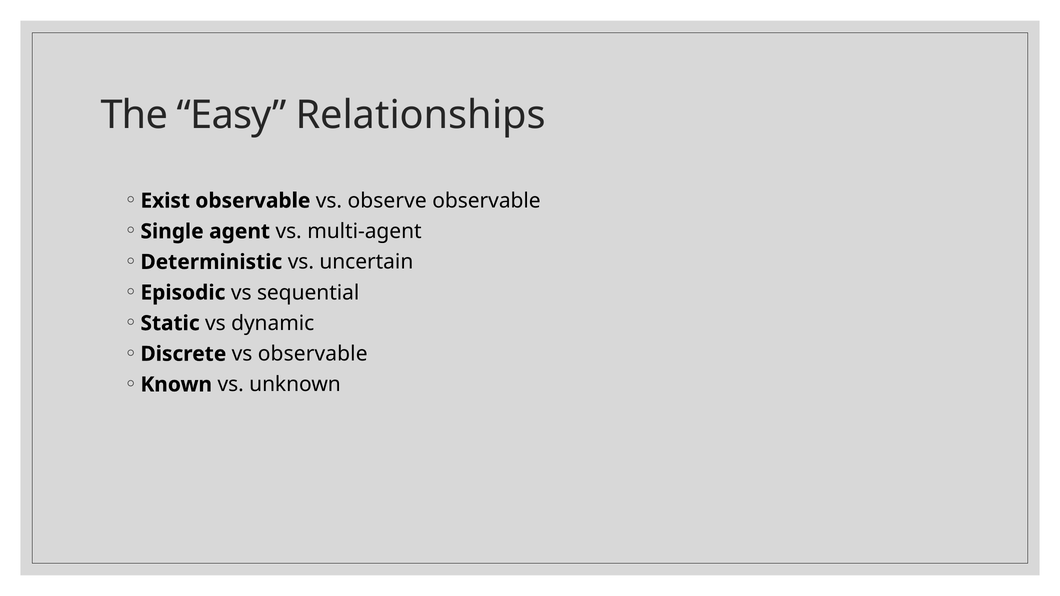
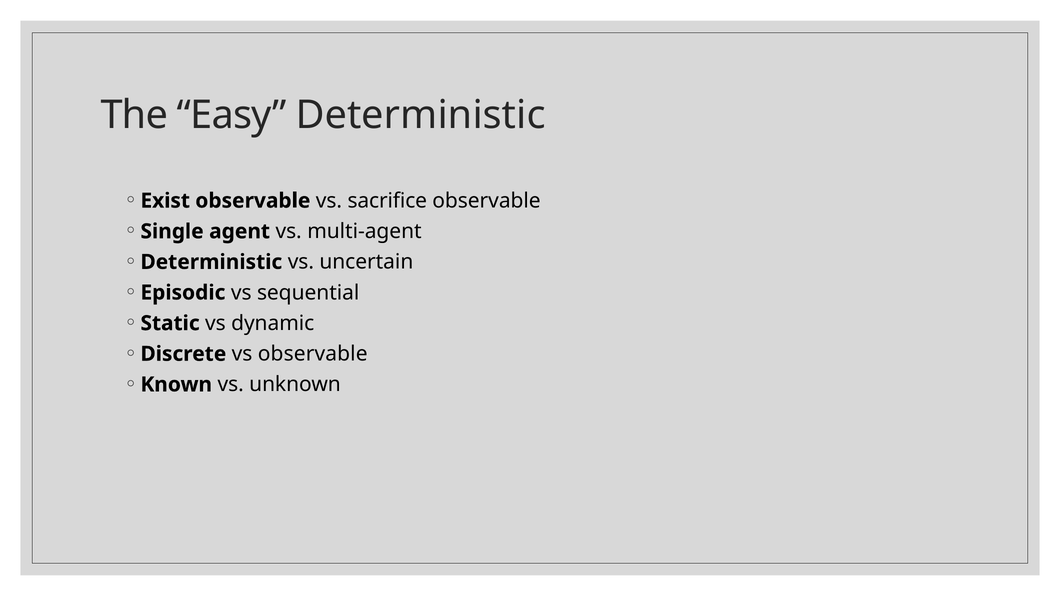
Easy Relationships: Relationships -> Deterministic
observe: observe -> sacrifice
